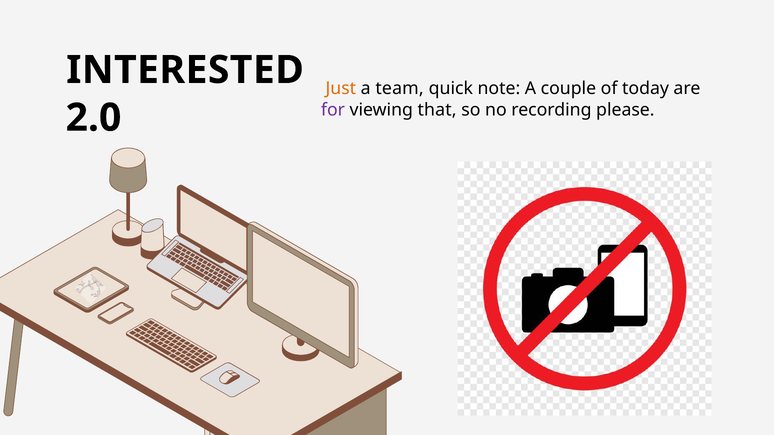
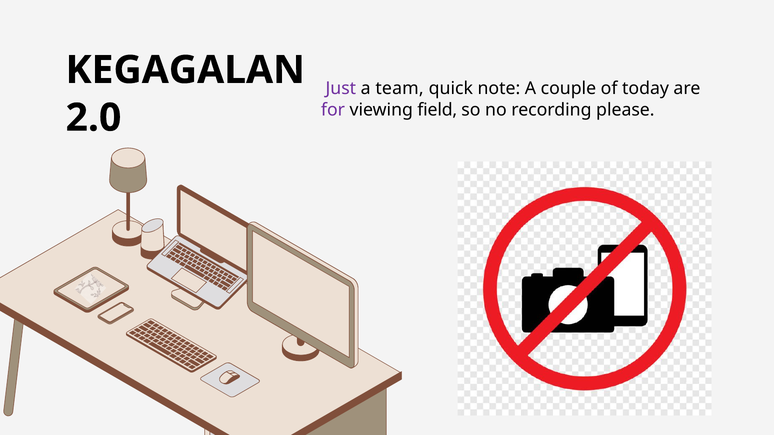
INTERESTED: INTERESTED -> KEGAGALAN
Just colour: orange -> purple
that: that -> field
